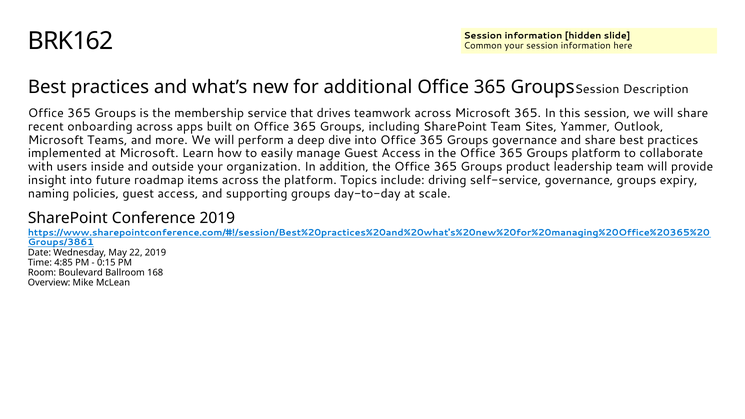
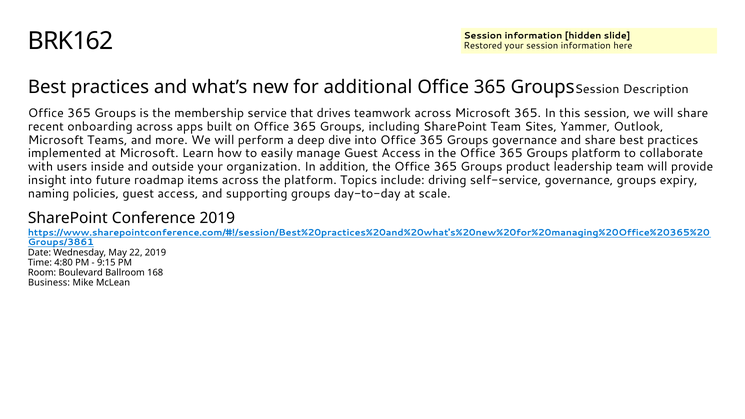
Common: Common -> Restored
4:85: 4:85 -> 4:80
0:15: 0:15 -> 9:15
Overview: Overview -> Business
